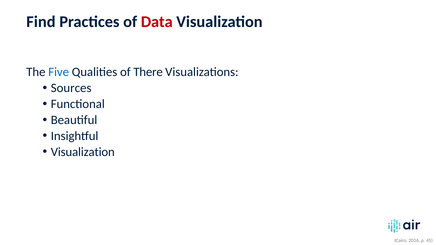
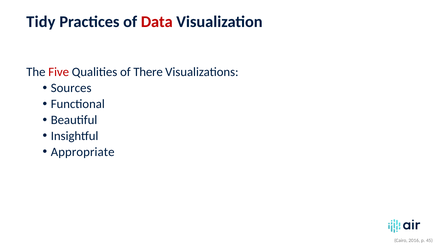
Find: Find -> Tidy
Five colour: blue -> red
Visualization at (83, 152): Visualization -> Appropriate
